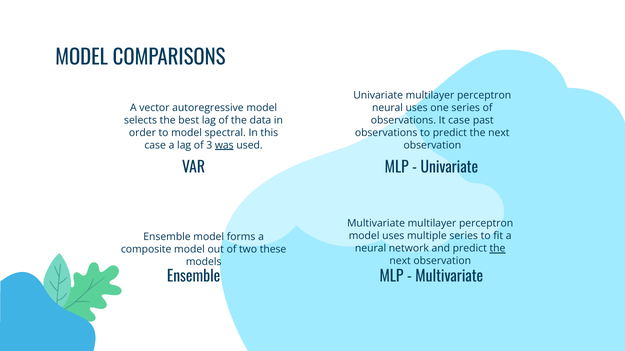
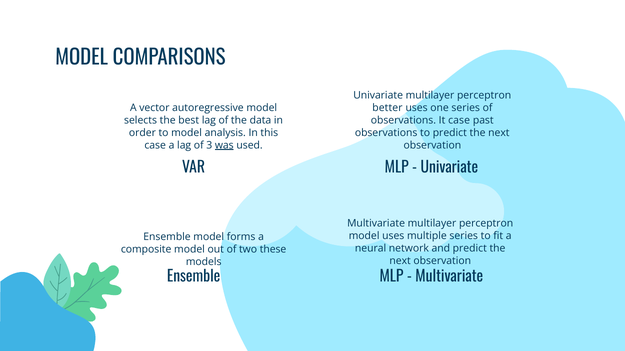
neural at (388, 108): neural -> better
spectral: spectral -> analysis
the at (497, 249) underline: present -> none
